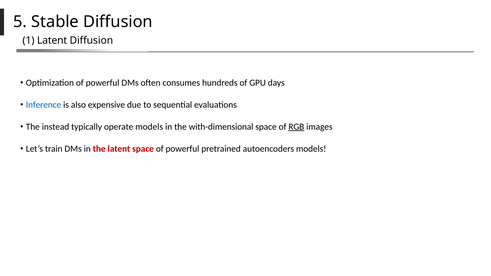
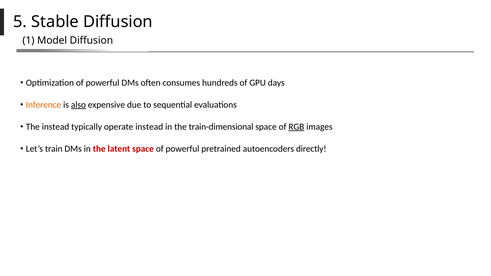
1 Latent: Latent -> Model
Inference colour: blue -> orange
also underline: none -> present
operate models: models -> instead
with-dimensional: with-dimensional -> train-dimensional
autoencoders models: models -> directly
